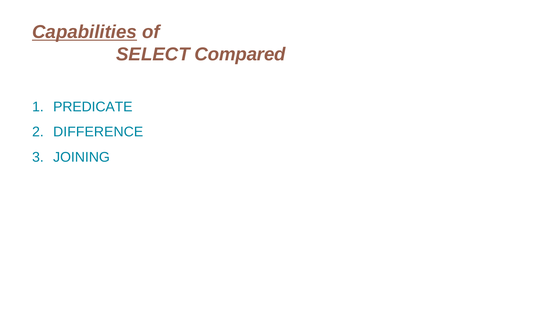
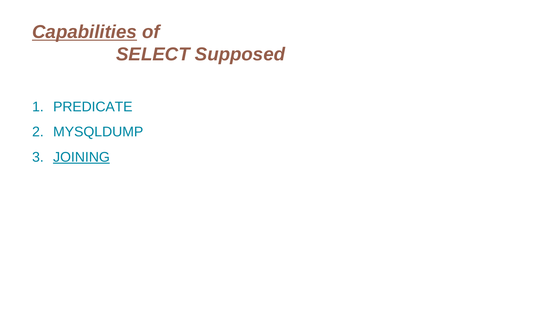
Compared: Compared -> Supposed
DIFFERENCE: DIFFERENCE -> MYSQLDUMP
JOINING underline: none -> present
